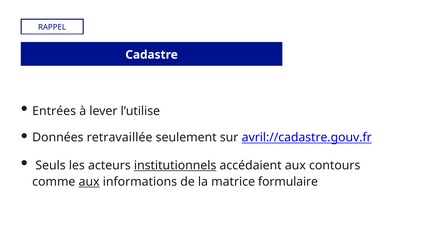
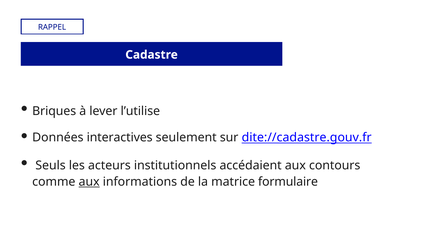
Entrées: Entrées -> Briques
retravaillée: retravaillée -> interactives
avril://cadastre.gouv.fr: avril://cadastre.gouv.fr -> dite://cadastre.gouv.fr
institutionnels underline: present -> none
